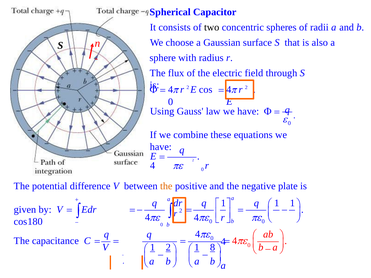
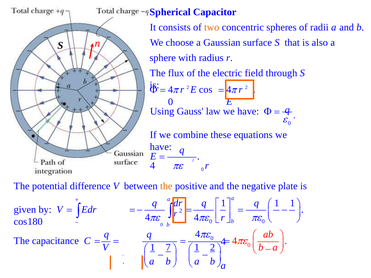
two colour: black -> orange
1 2: 2 -> 7
1 8: 8 -> 2
